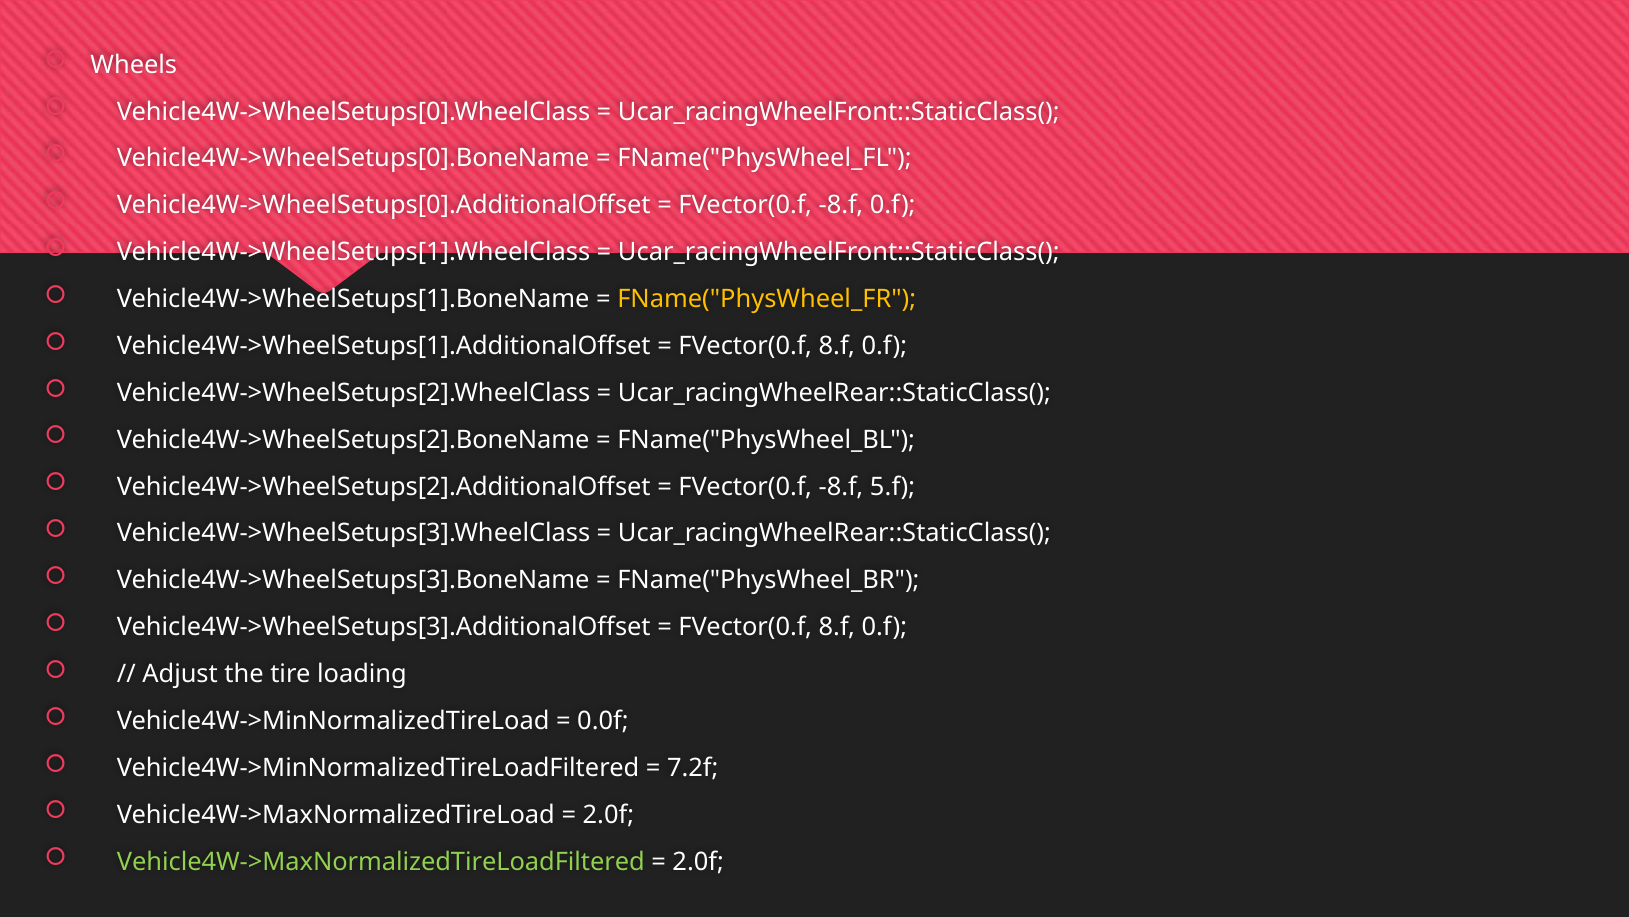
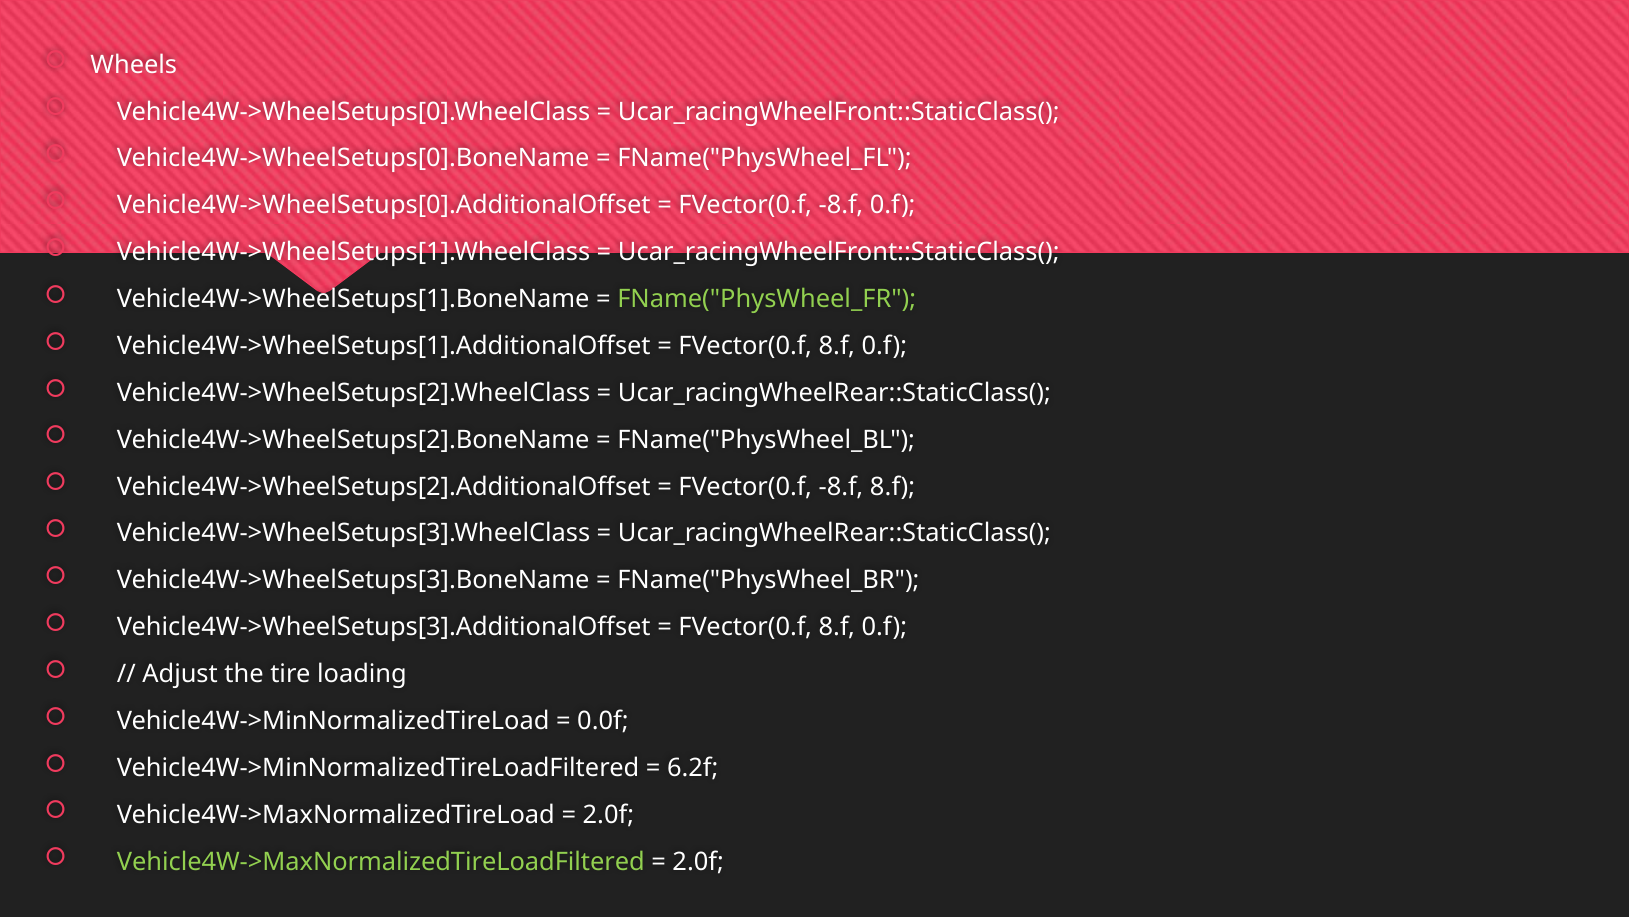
FName("PhysWheel_FR colour: yellow -> light green
-8.f 5.f: 5.f -> 8.f
7.2f: 7.2f -> 6.2f
